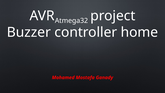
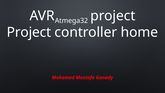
Buzzer at (29, 32): Buzzer -> Project
